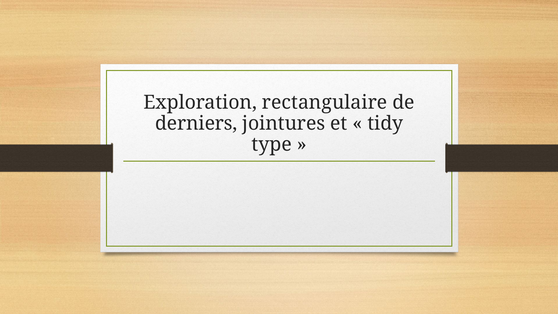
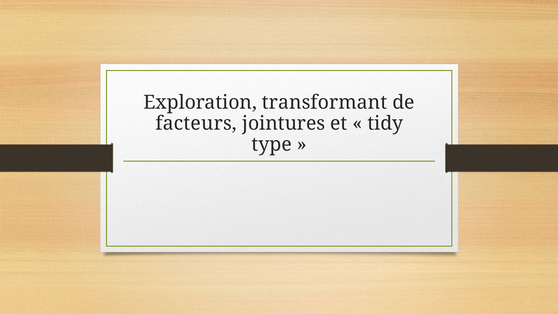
rectangulaire: rectangulaire -> transformant
derniers: derniers -> facteurs
